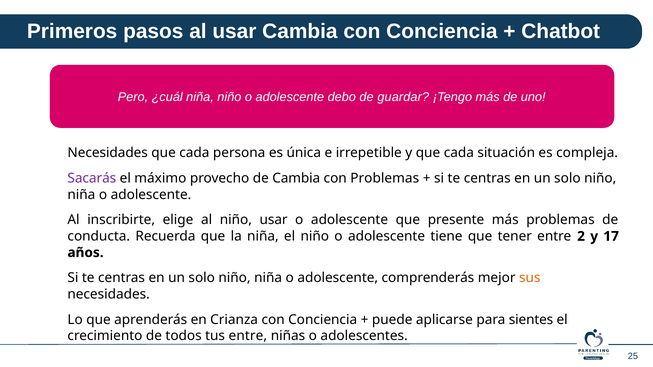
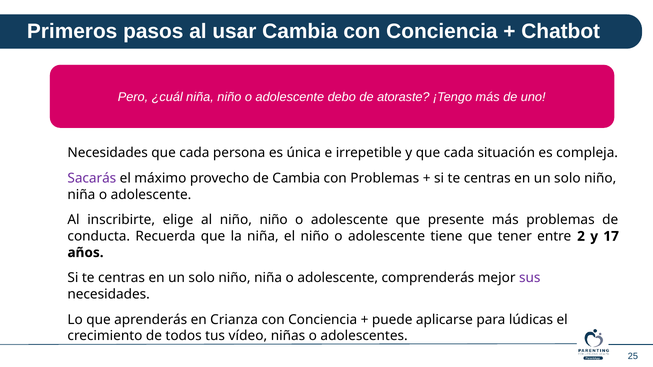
guardar: guardar -> atoraste
niño usar: usar -> niño
sus colour: orange -> purple
sientes: sientes -> lúdicas
tus entre: entre -> vídeo
